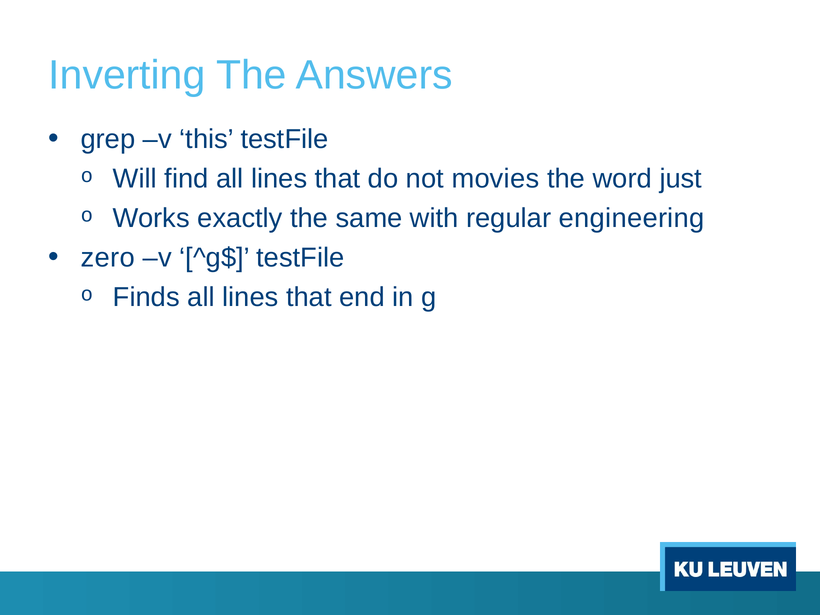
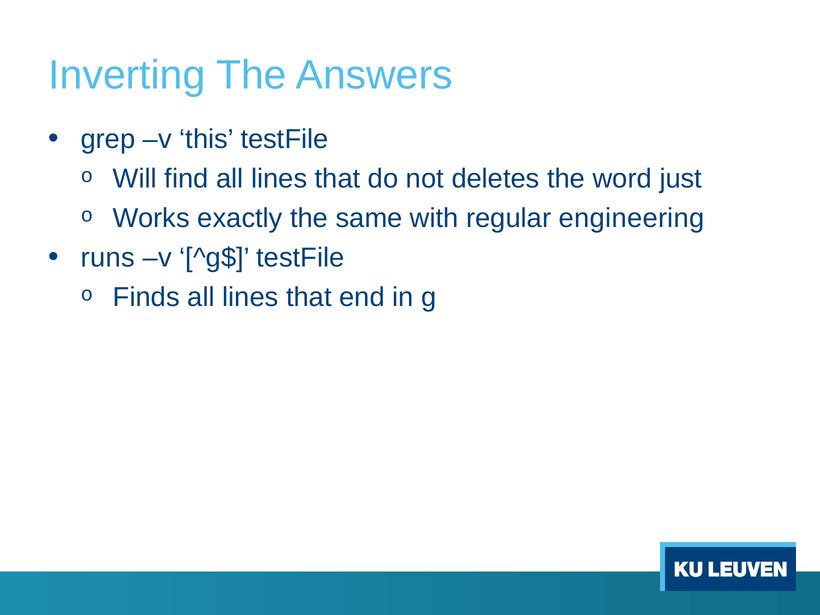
movies: movies -> deletes
zero: zero -> runs
